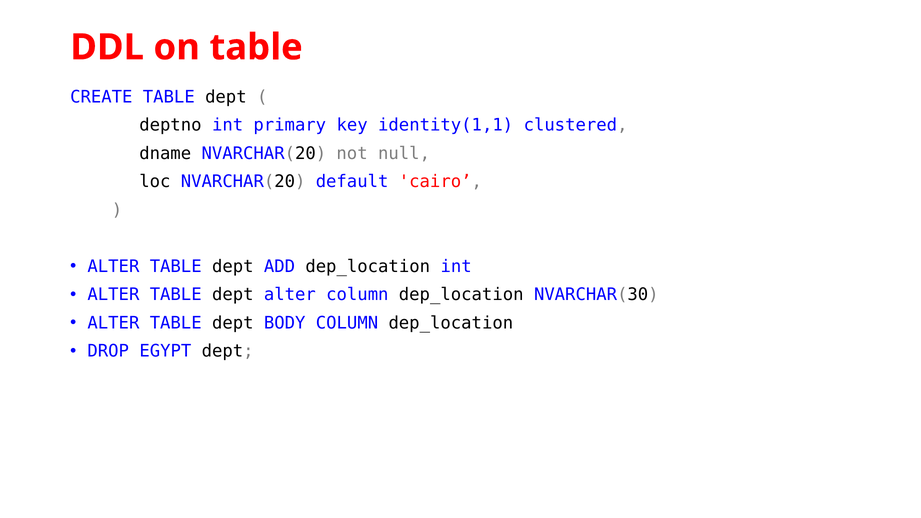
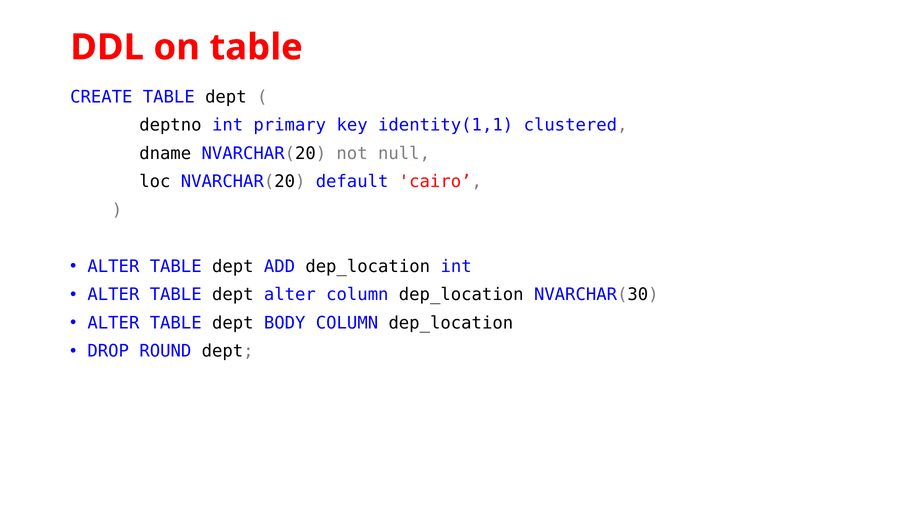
EGYPT: EGYPT -> ROUND
